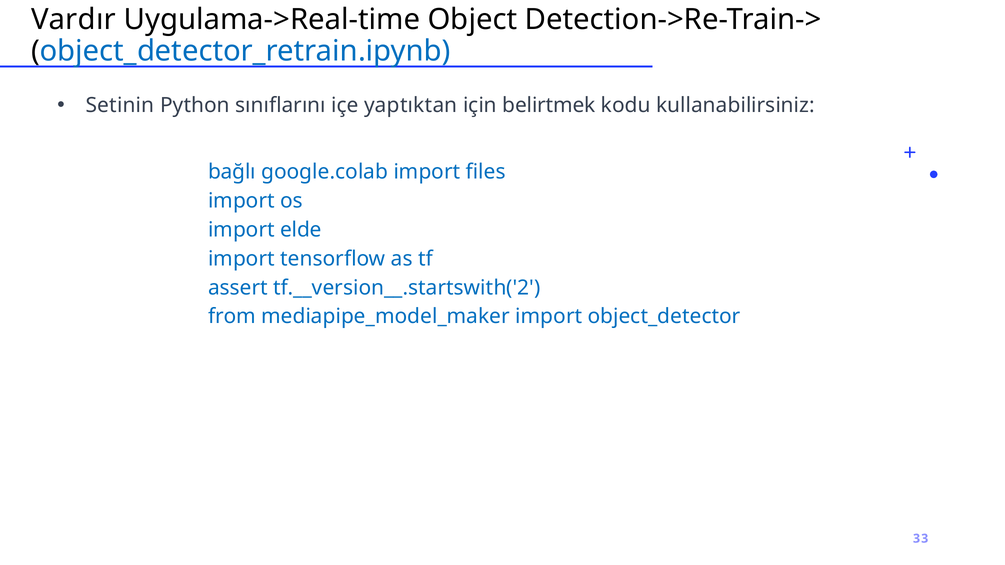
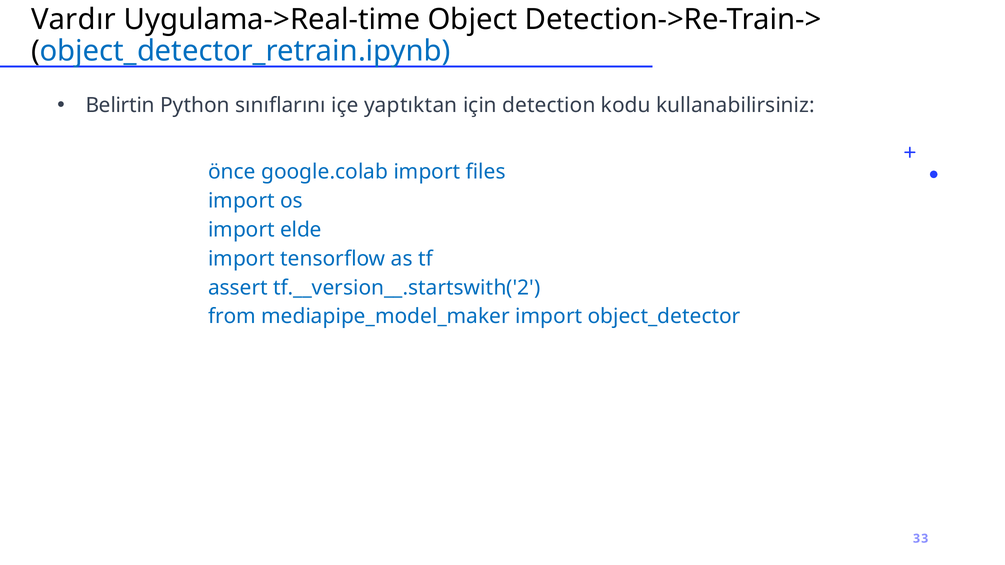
Setinin: Setinin -> Belirtin
belirtmek: belirtmek -> detection
bağlı: bağlı -> önce
